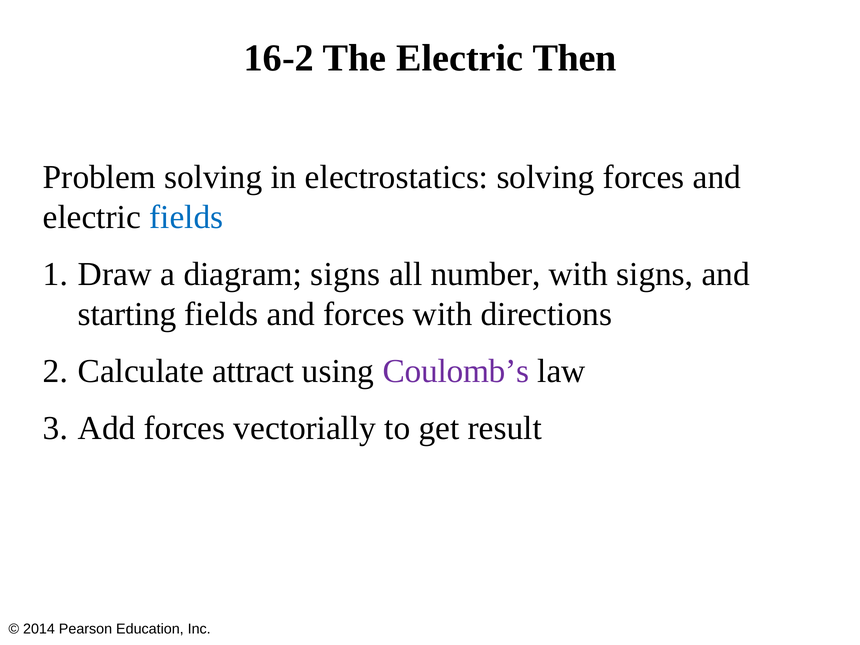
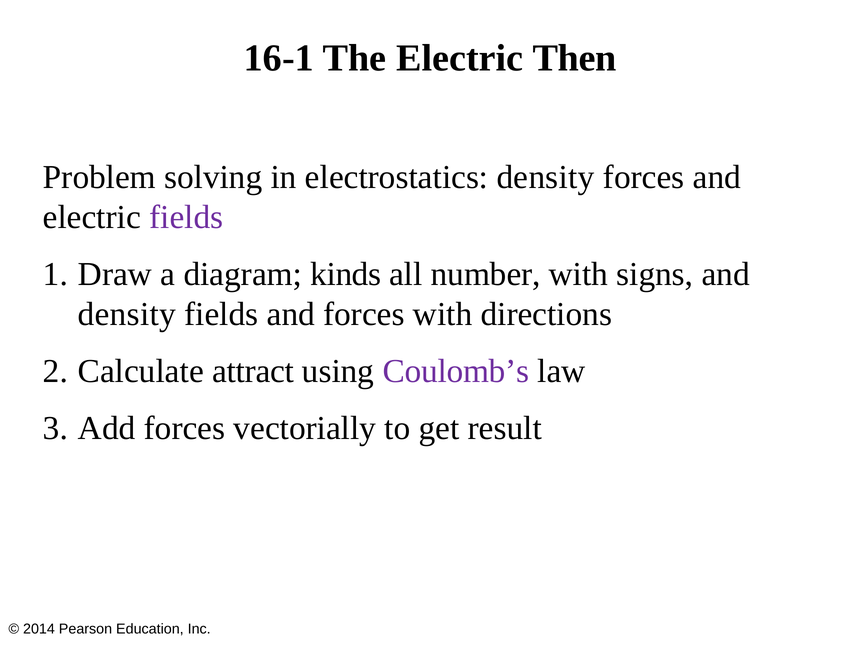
16-2: 16-2 -> 16-1
electrostatics solving: solving -> density
fields at (186, 217) colour: blue -> purple
diagram signs: signs -> kinds
starting at (127, 314): starting -> density
